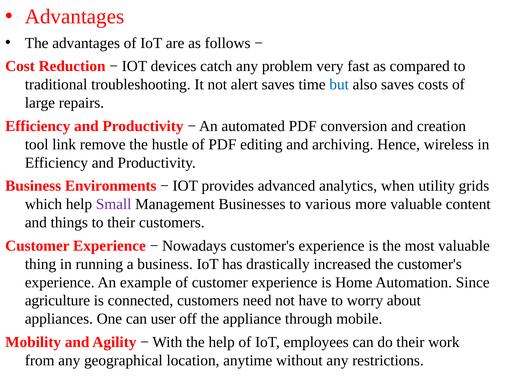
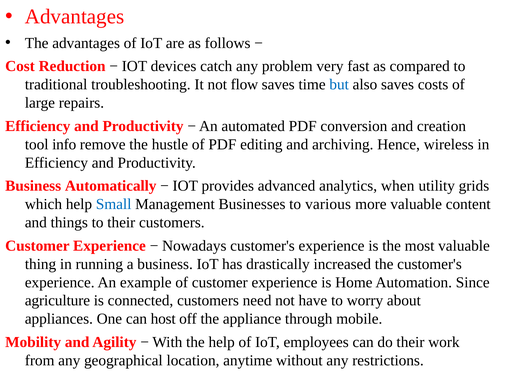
alert: alert -> flow
link: link -> info
Environments: Environments -> Automatically
Small colour: purple -> blue
user: user -> host
